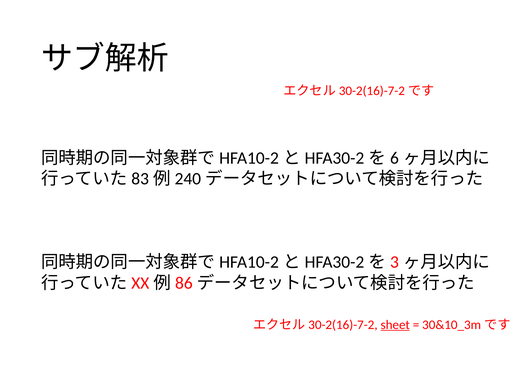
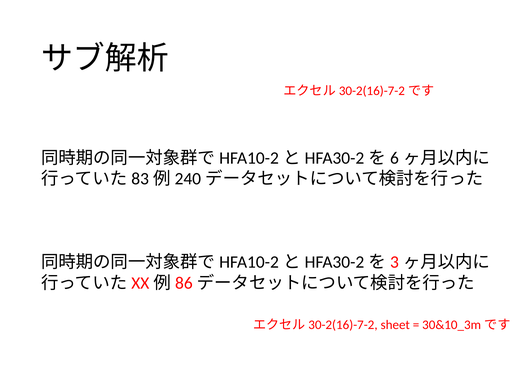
sheet underline: present -> none
